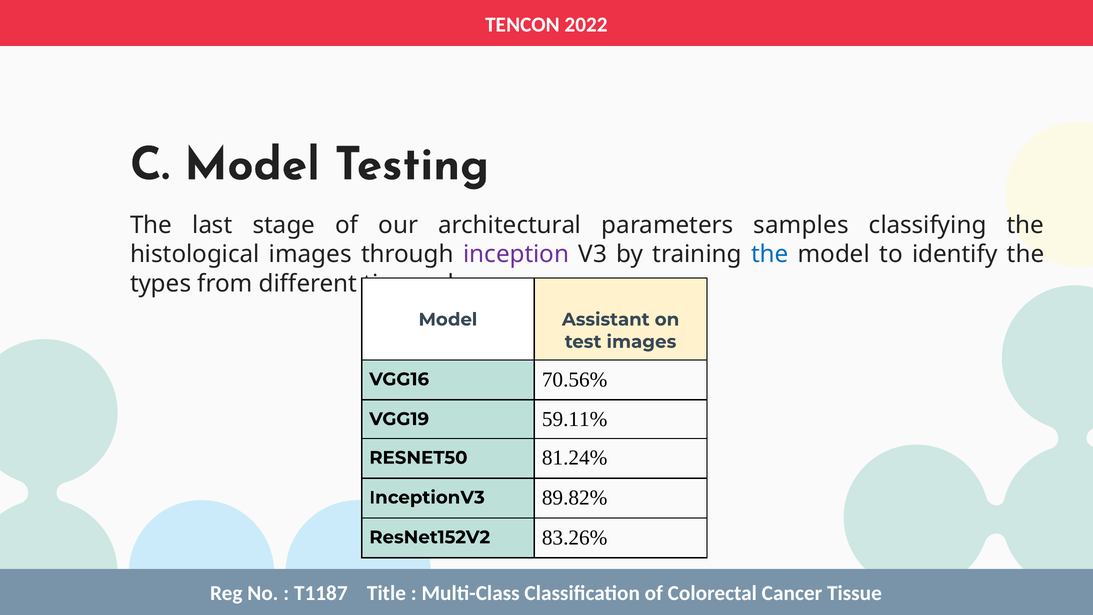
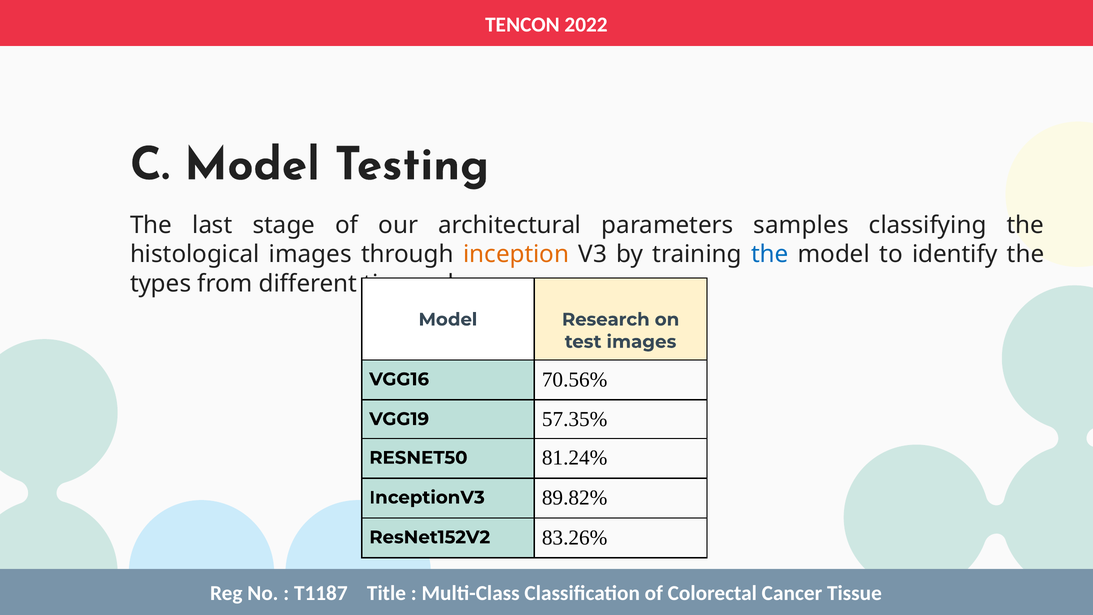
inception colour: purple -> orange
Assistant: Assistant -> Research
59.11%: 59.11% -> 57.35%
